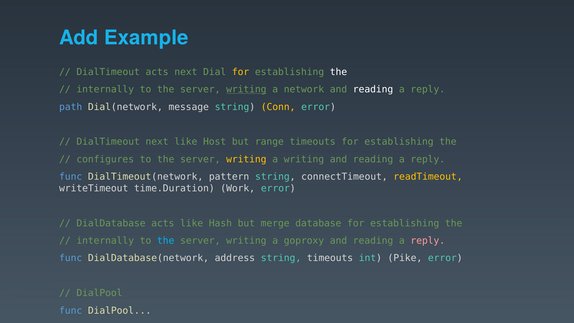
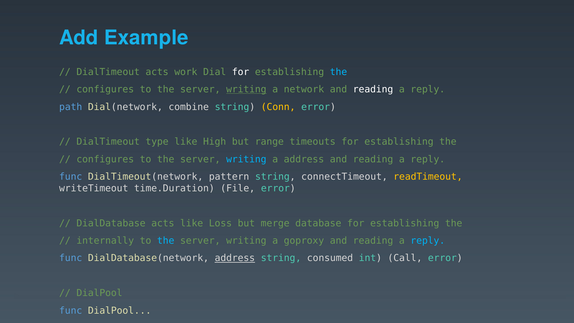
acts next: next -> work
for at (241, 72) colour: yellow -> white
the at (339, 72) colour: white -> light blue
internally at (105, 89): internally -> configures
message: message -> combine
DialTimeout next: next -> type
Host: Host -> High
writing at (246, 159) colour: yellow -> light blue
a writing: writing -> address
Work: Work -> File
Hash: Hash -> Loss
reply at (428, 241) colour: pink -> light blue
address at (235, 258) underline: none -> present
string timeouts: timeouts -> consumed
Pike: Pike -> Call
